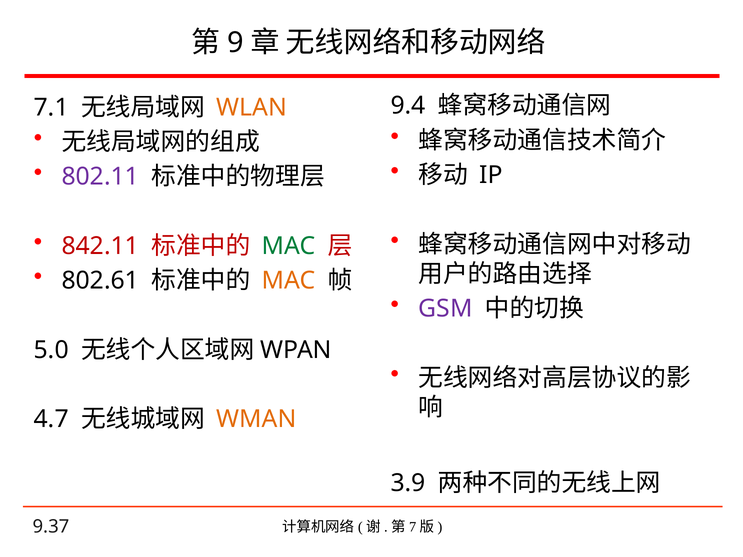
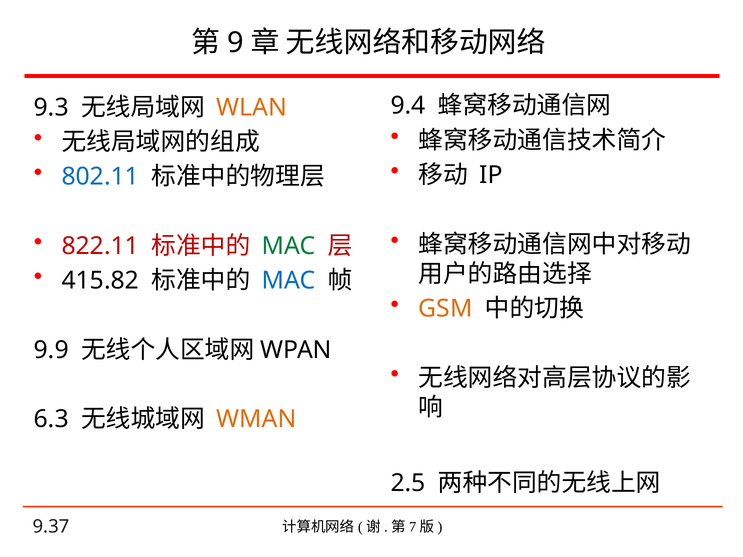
7.1: 7.1 -> 9.3
802.11 colour: purple -> blue
842.11: 842.11 -> 822.11
802.61: 802.61 -> 415.82
MAC at (289, 281) colour: orange -> blue
GSM colour: purple -> orange
5.0: 5.0 -> 9.9
4.7: 4.7 -> 6.3
3.9: 3.9 -> 2.5
